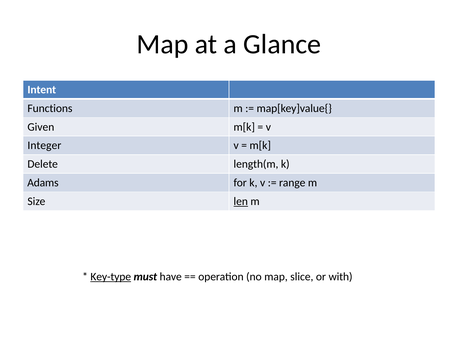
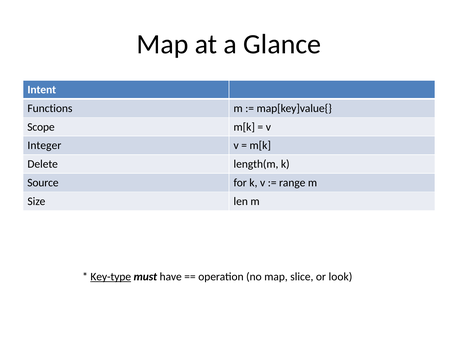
Given: Given -> Scope
Adams: Adams -> Source
len underline: present -> none
with: with -> look
